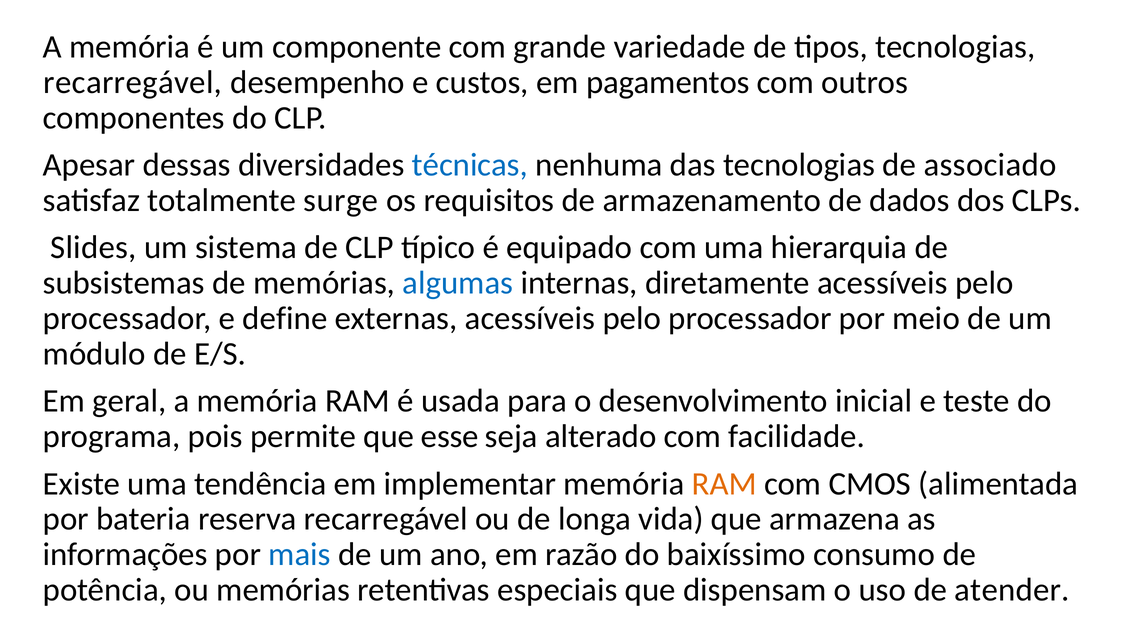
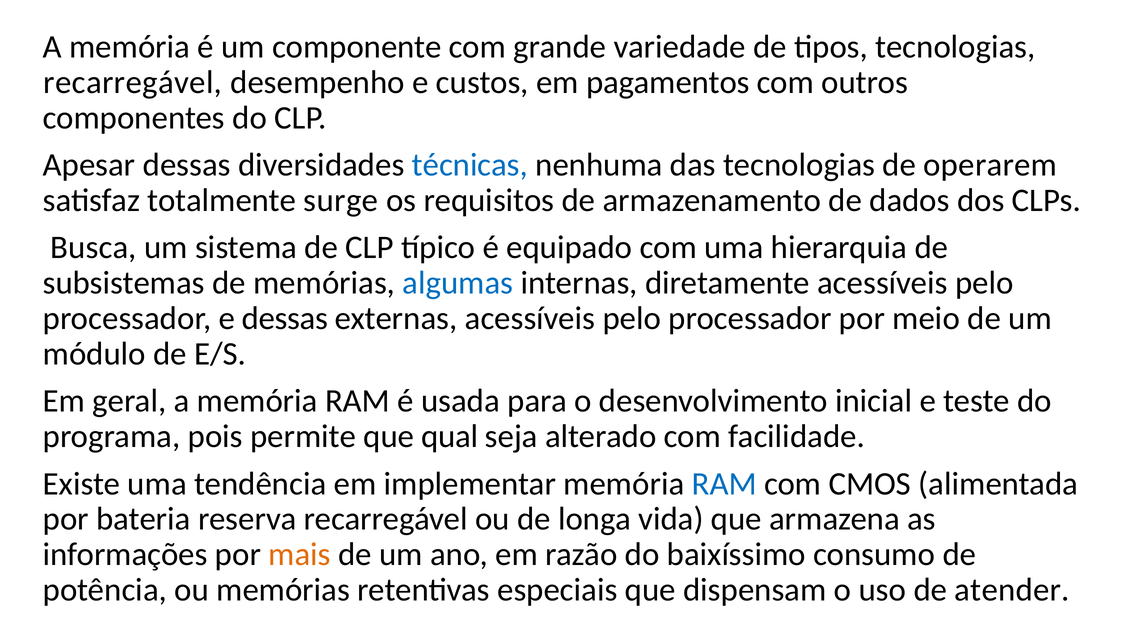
associado: associado -> operarem
Slides: Slides -> Busca
e define: define -> dessas
esse: esse -> qual
RAM at (724, 484) colour: orange -> blue
mais colour: blue -> orange
